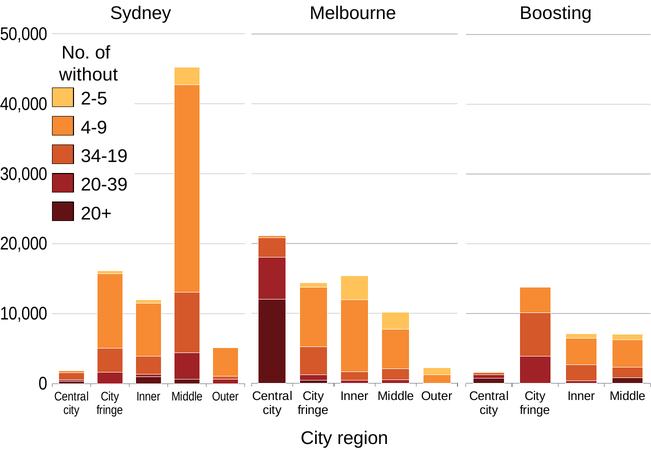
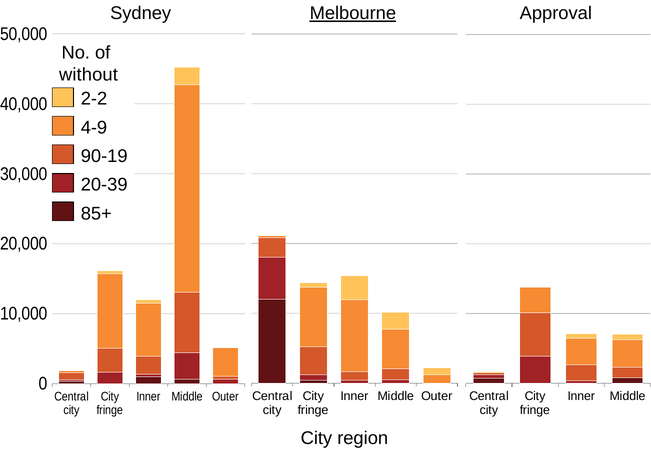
Melbourne underline: none -> present
Boosting: Boosting -> Approval
2-5: 2-5 -> 2-2
34-19: 34-19 -> 90-19
20+: 20+ -> 85+
